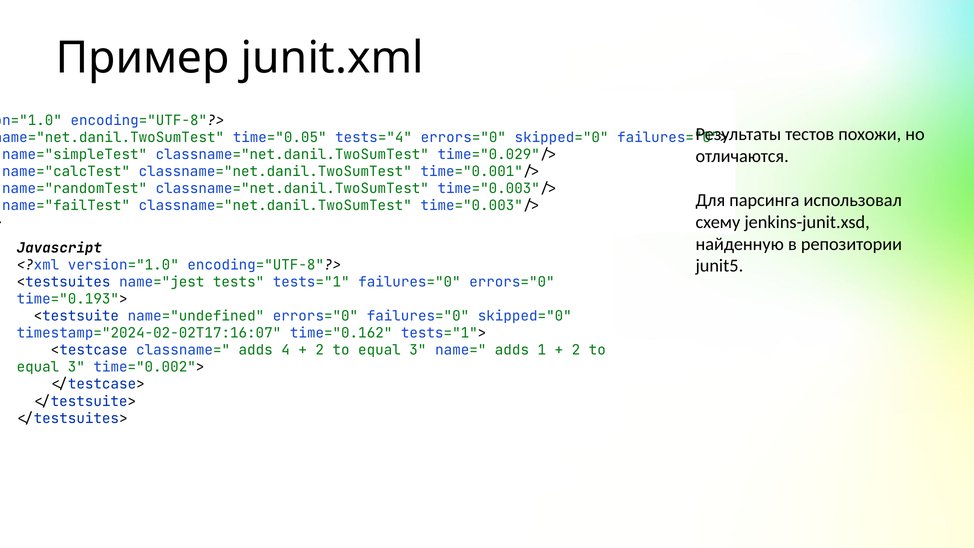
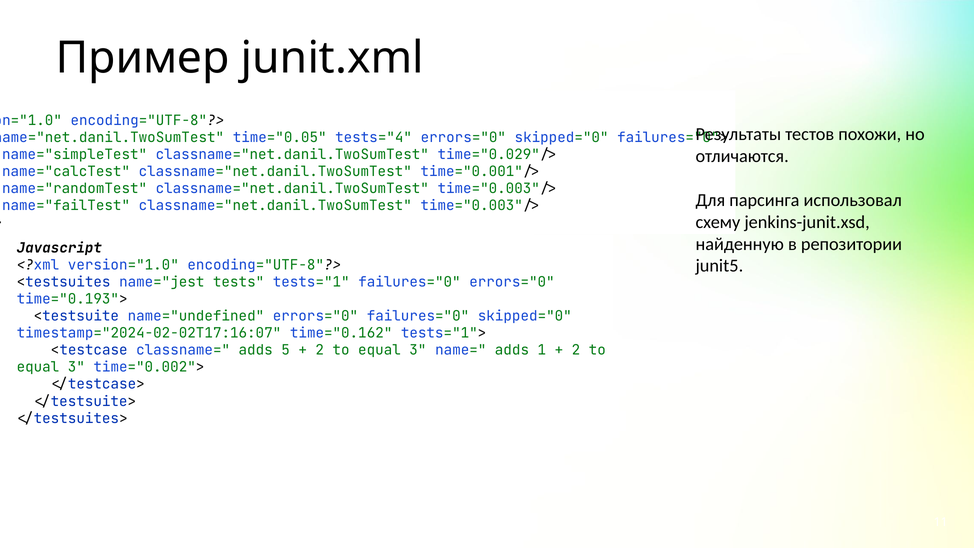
4: 4 -> 5
